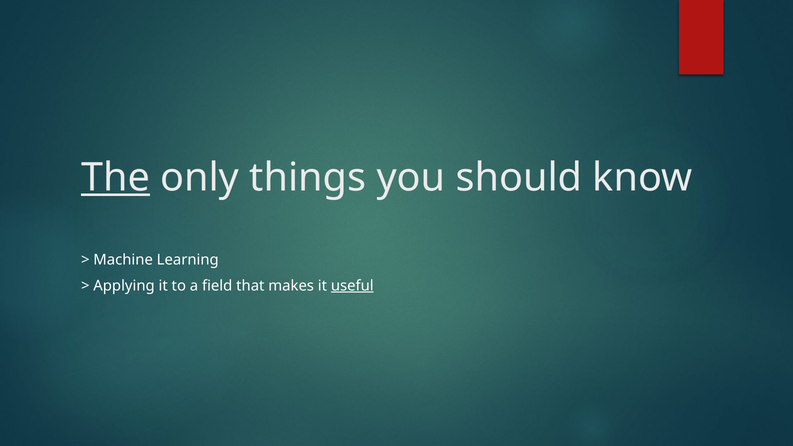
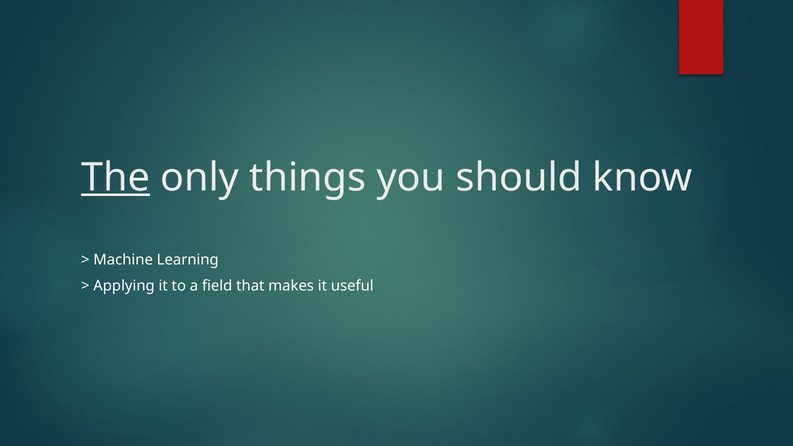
useful underline: present -> none
